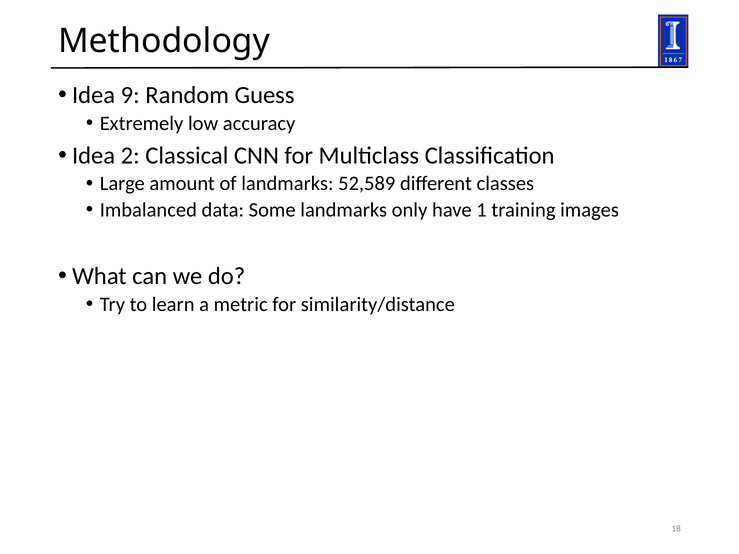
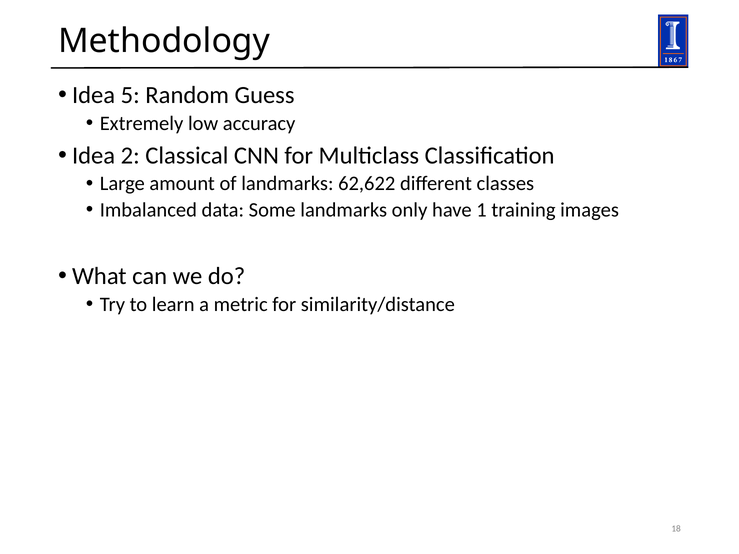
9: 9 -> 5
52,589: 52,589 -> 62,622
